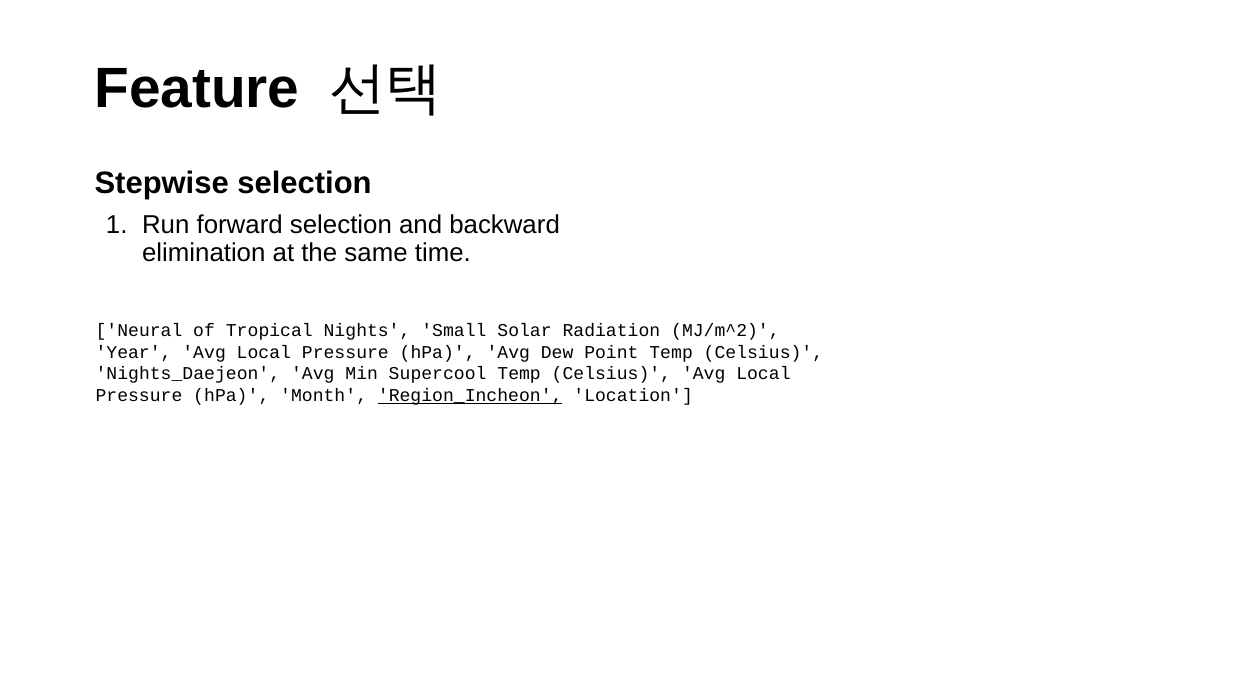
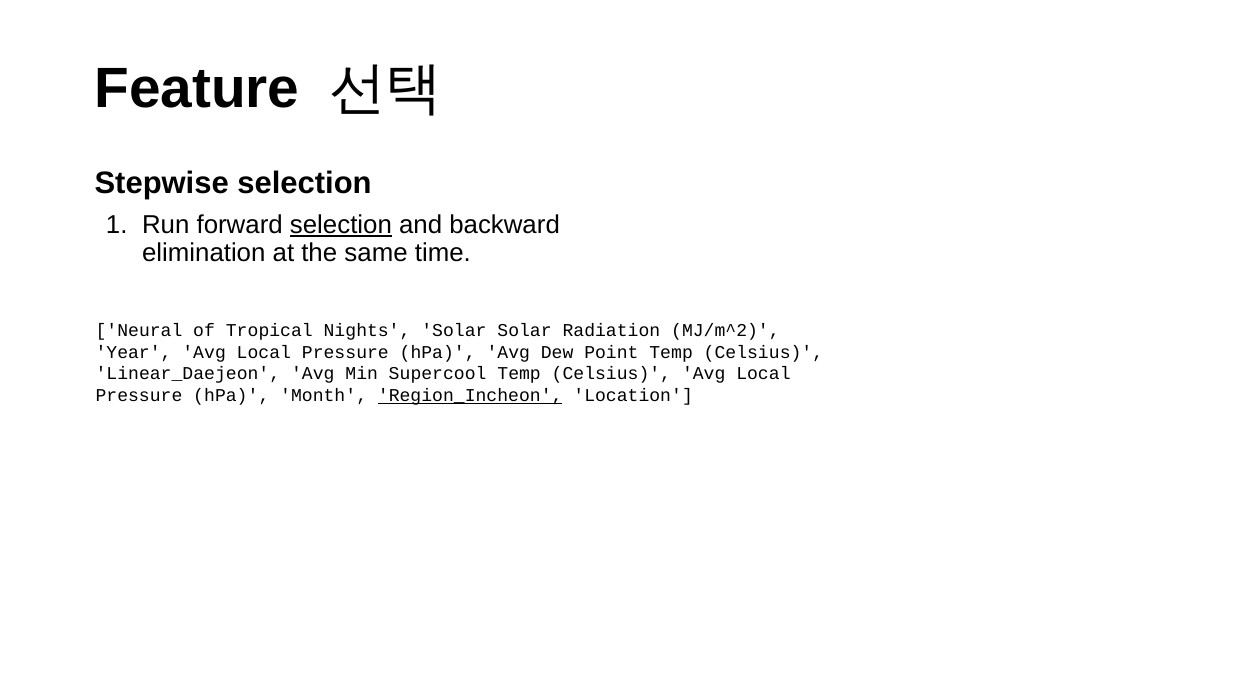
selection at (341, 225) underline: none -> present
Nights Small: Small -> Solar
Nights_Daejeon: Nights_Daejeon -> Linear_Daejeon
